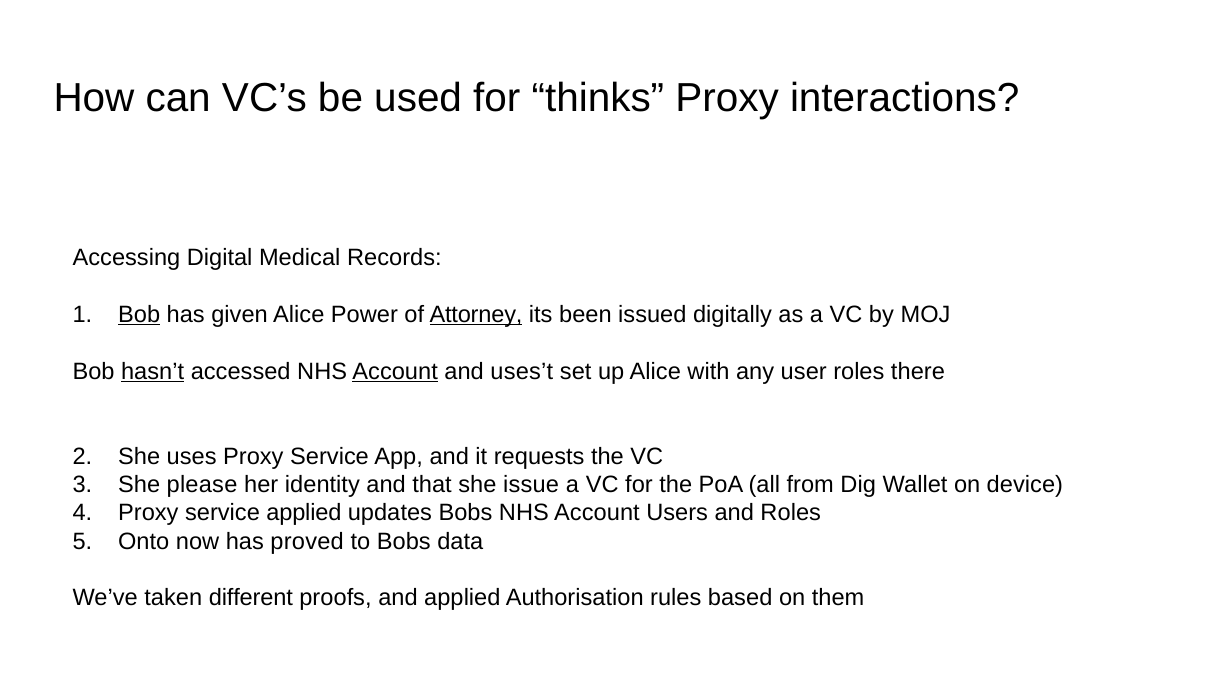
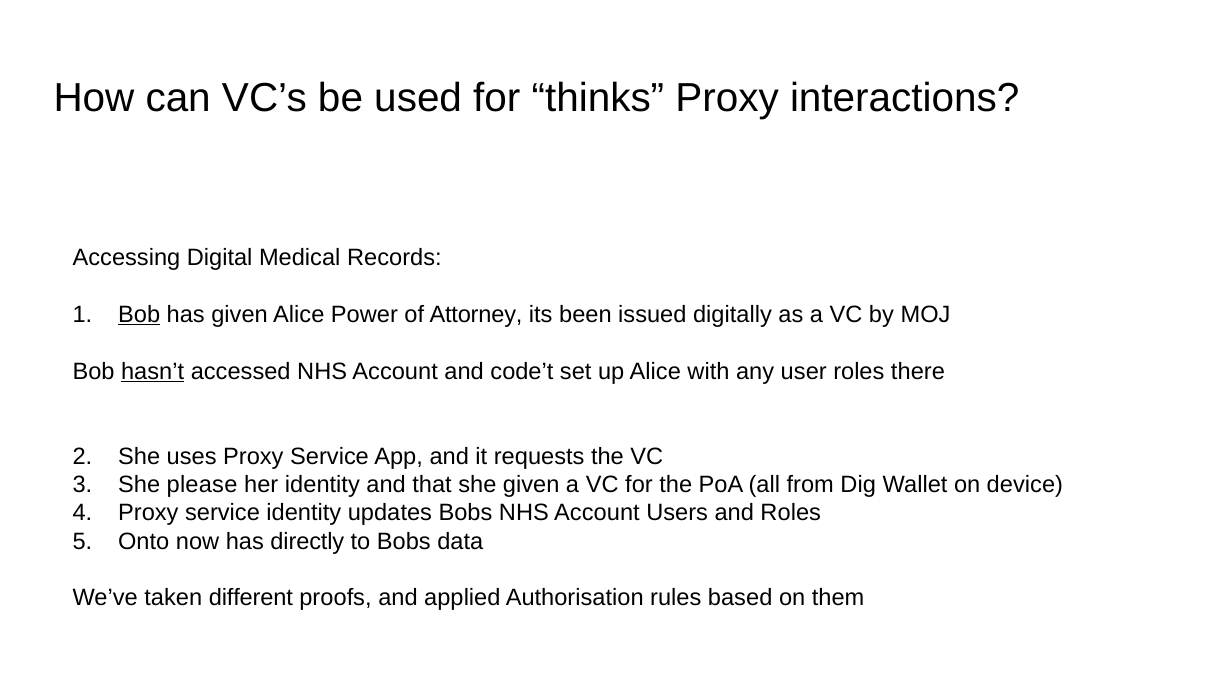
Attorney underline: present -> none
Account at (395, 371) underline: present -> none
uses’t: uses’t -> code’t
she issue: issue -> given
service applied: applied -> identity
proved: proved -> directly
